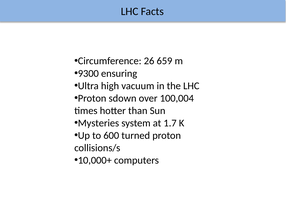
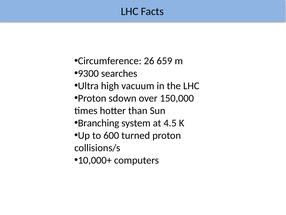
ensuring: ensuring -> searches
100,004: 100,004 -> 150,000
Mysteries: Mysteries -> Branching
1.7: 1.7 -> 4.5
